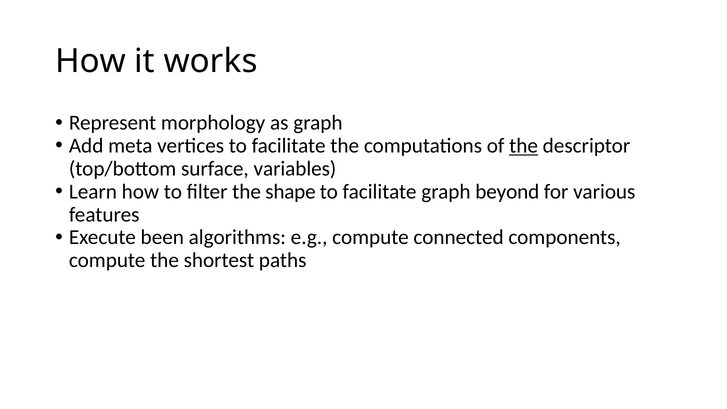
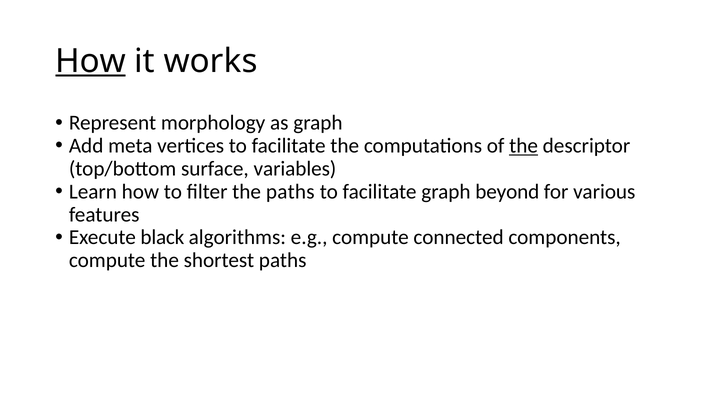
How at (91, 61) underline: none -> present
the shape: shape -> paths
been: been -> black
